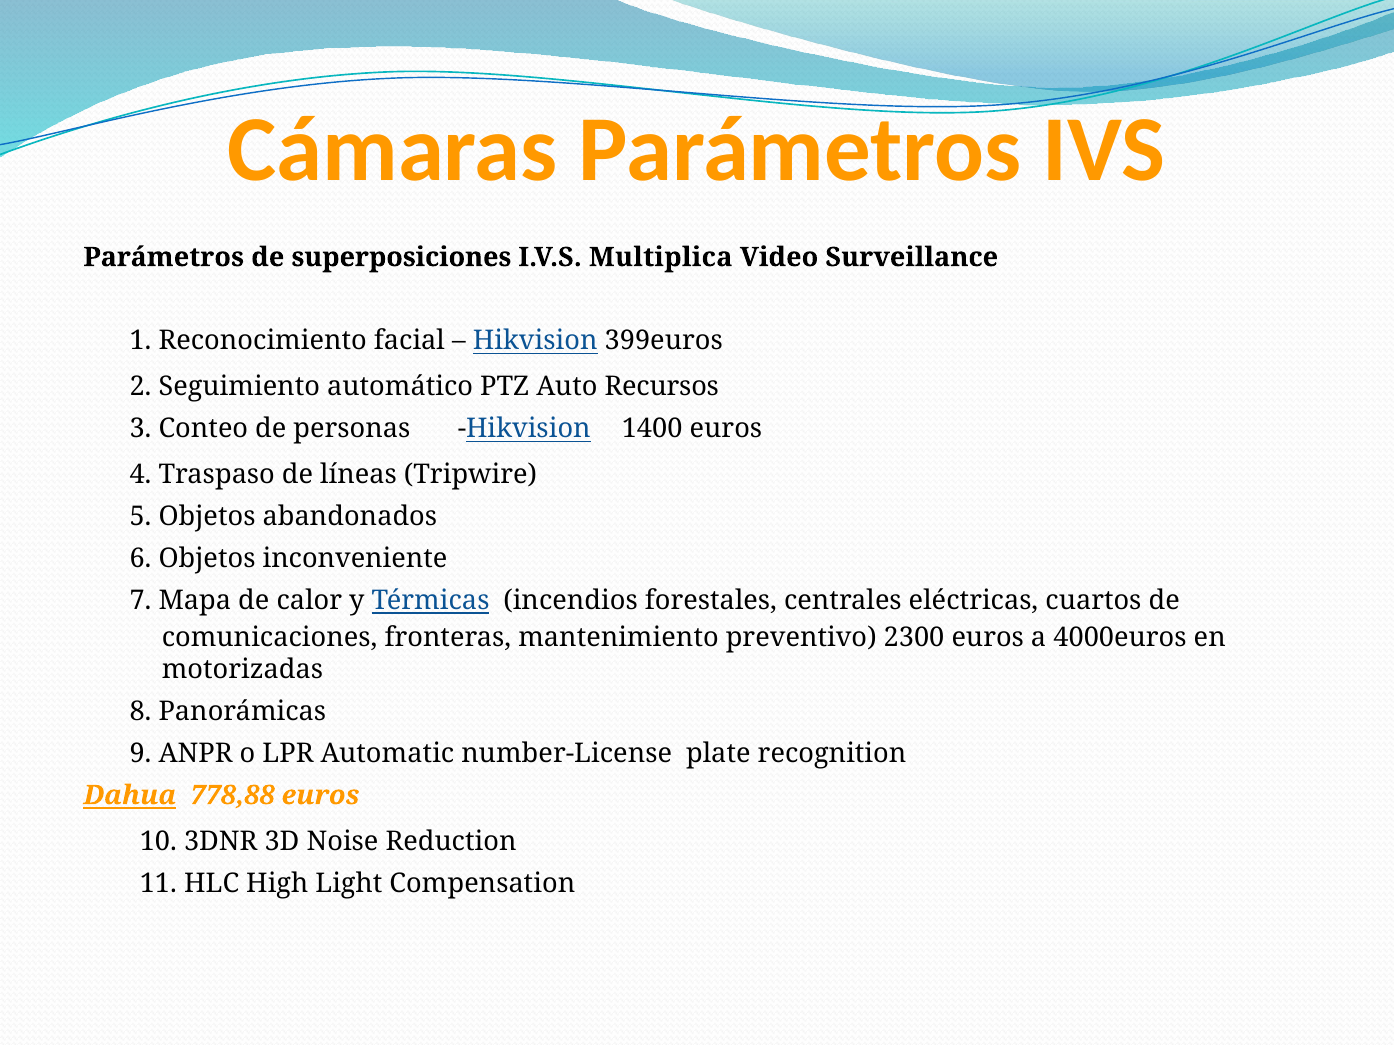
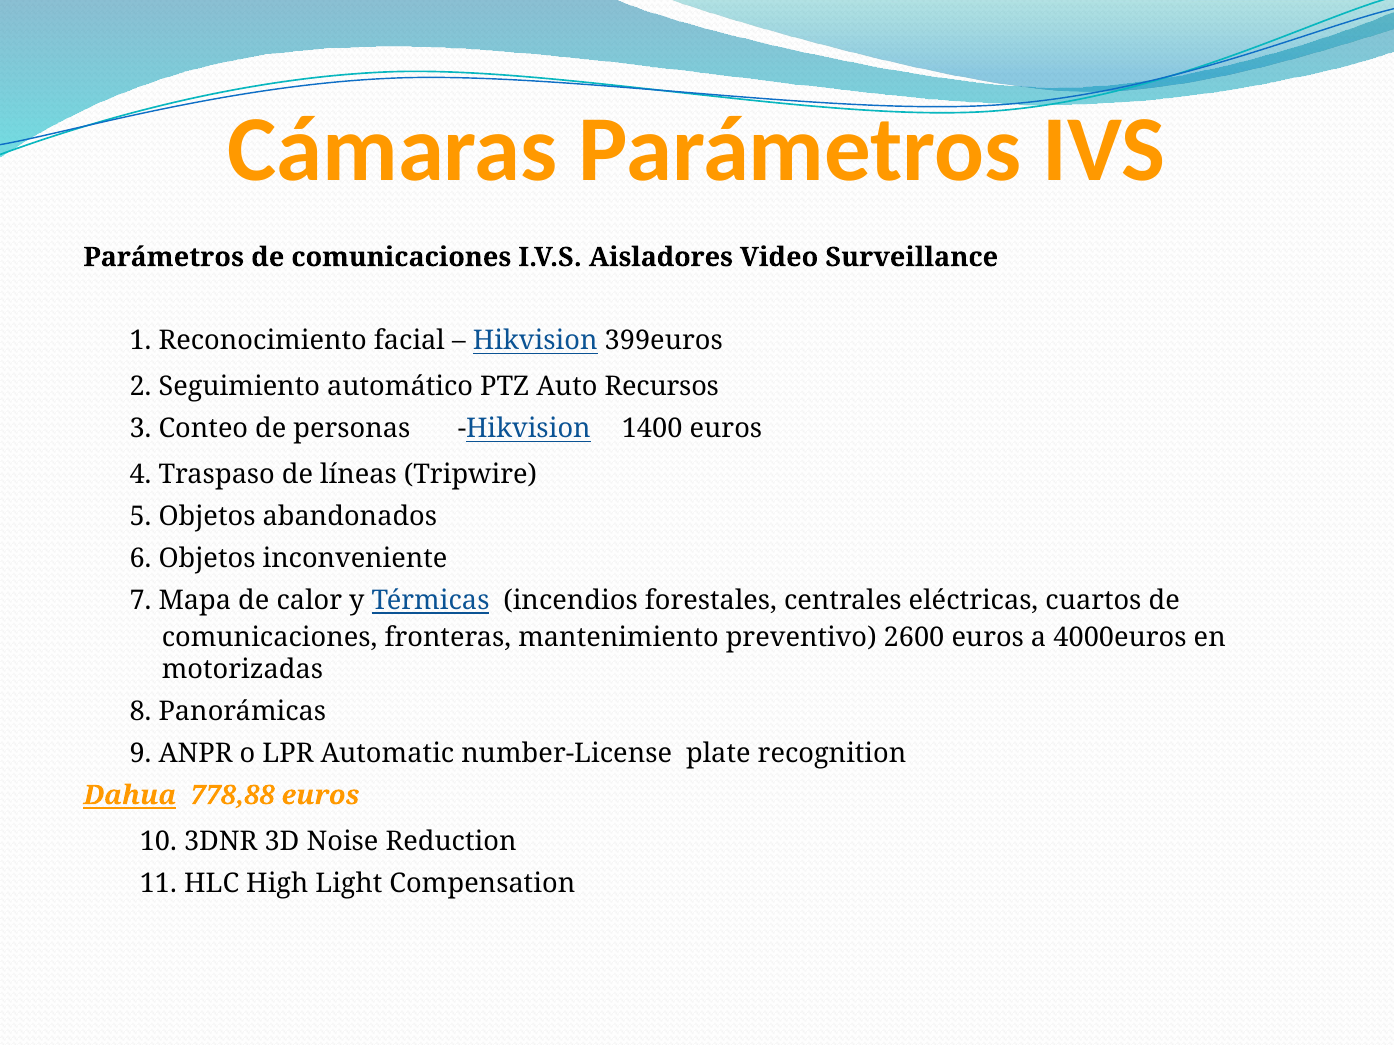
Parámetros de superposiciones: superposiciones -> comunicaciones
Multiplica: Multiplica -> Aisladores
2300: 2300 -> 2600
